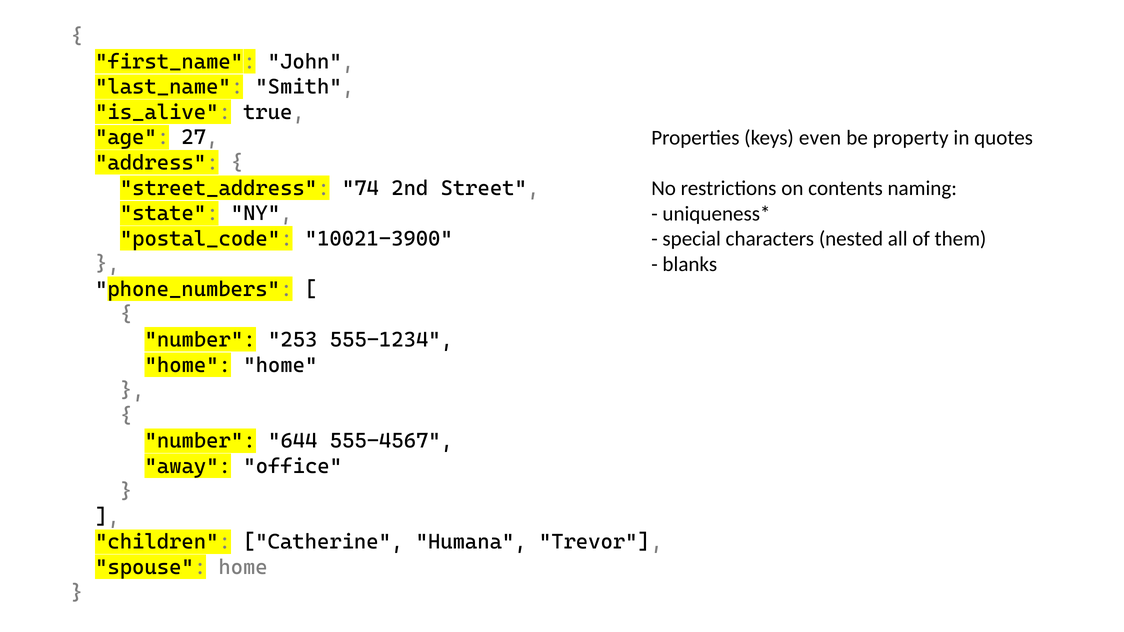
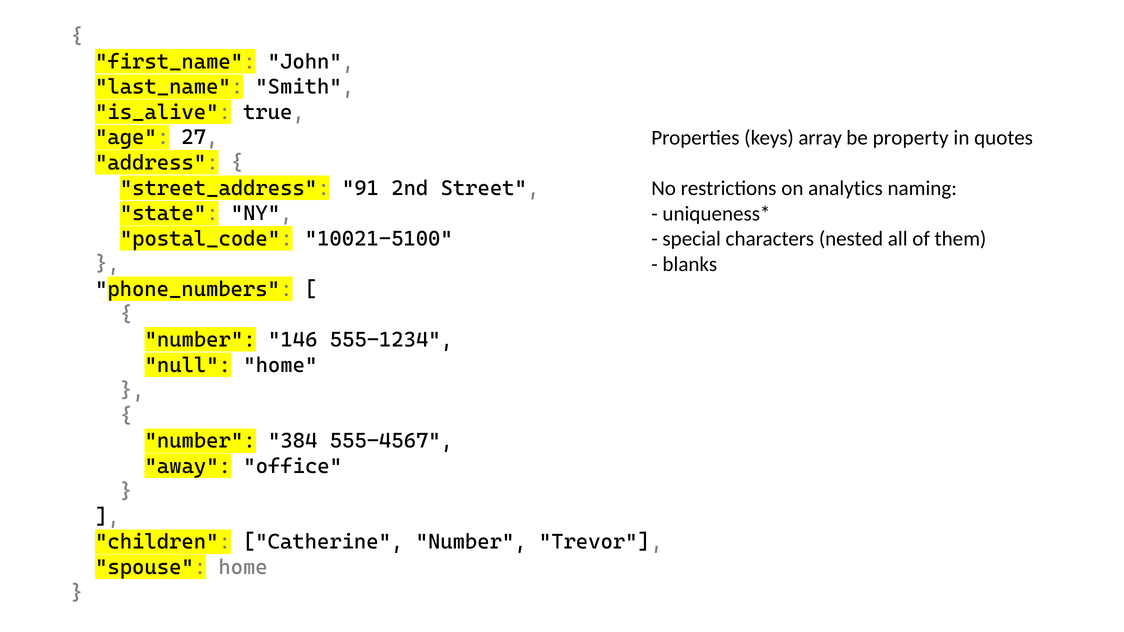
even: even -> array
74: 74 -> 91
contents: contents -> analytics
10021-3900: 10021-3900 -> 10021-5100
253: 253 -> 146
home at (188, 365): home -> null
644: 644 -> 384
Catherine Humana: Humana -> Number
